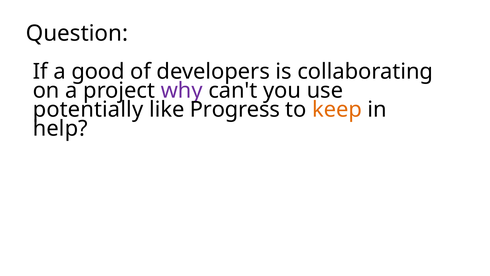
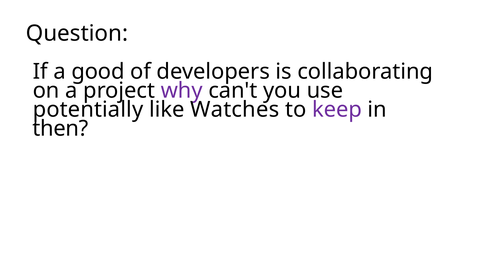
Progress: Progress -> Watches
keep colour: orange -> purple
help: help -> then
